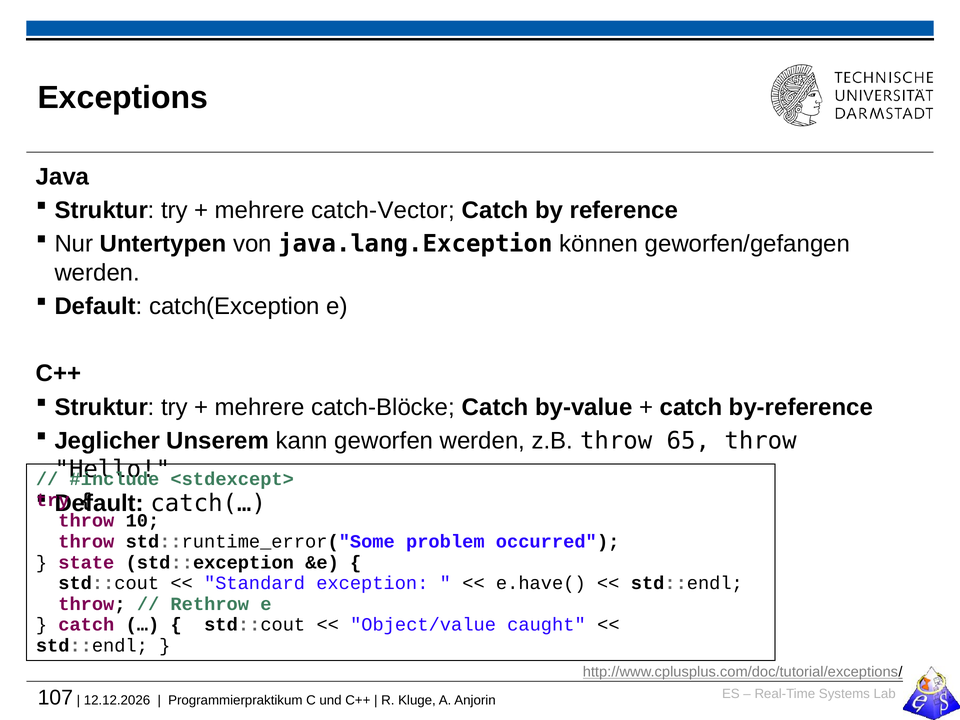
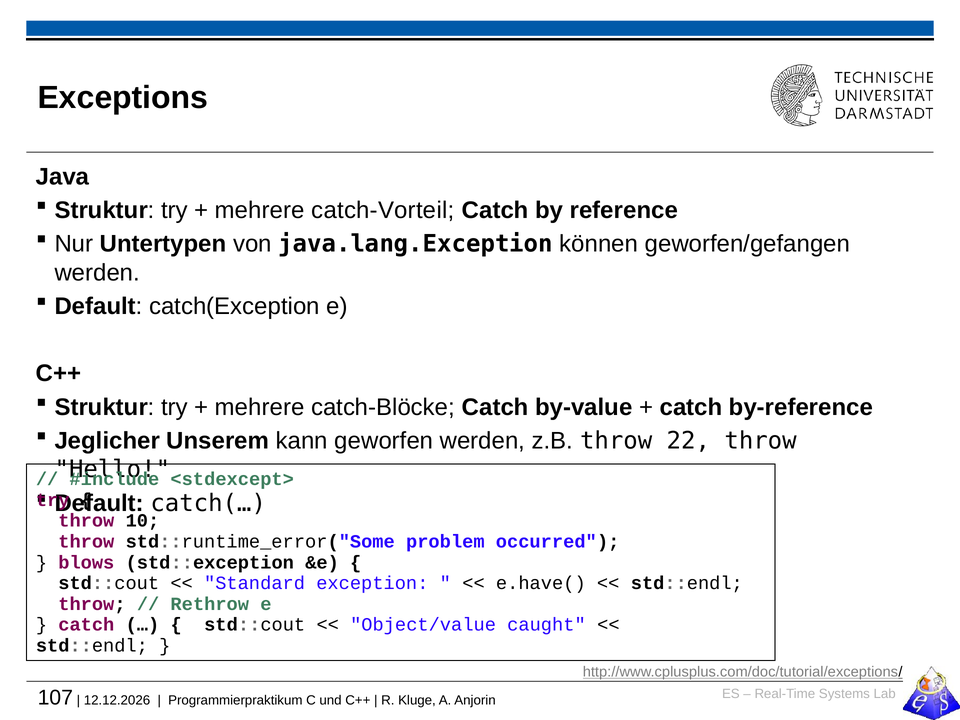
catch-Vector: catch-Vector -> catch-Vorteil
65: 65 -> 22
state: state -> blows
